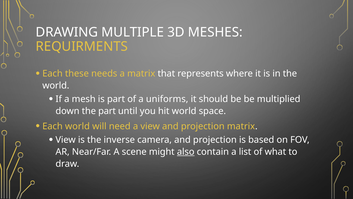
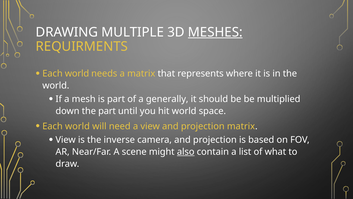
MESHES underline: none -> present
these at (77, 73): these -> world
uniforms: uniforms -> generally
